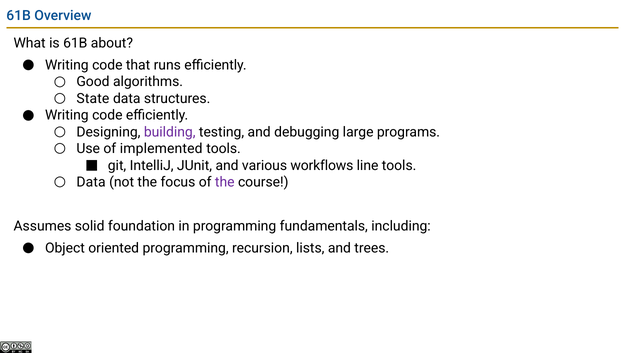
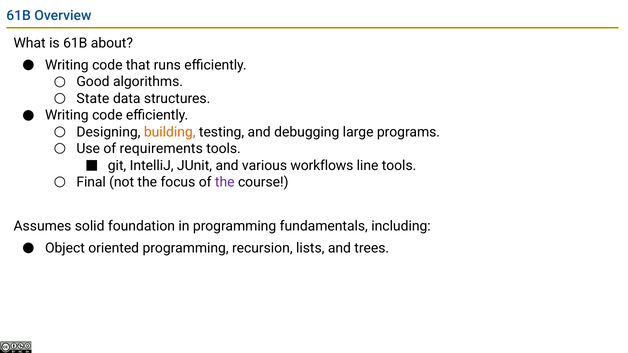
building colour: purple -> orange
implemented: implemented -> requirements
Data at (91, 182): Data -> Final
